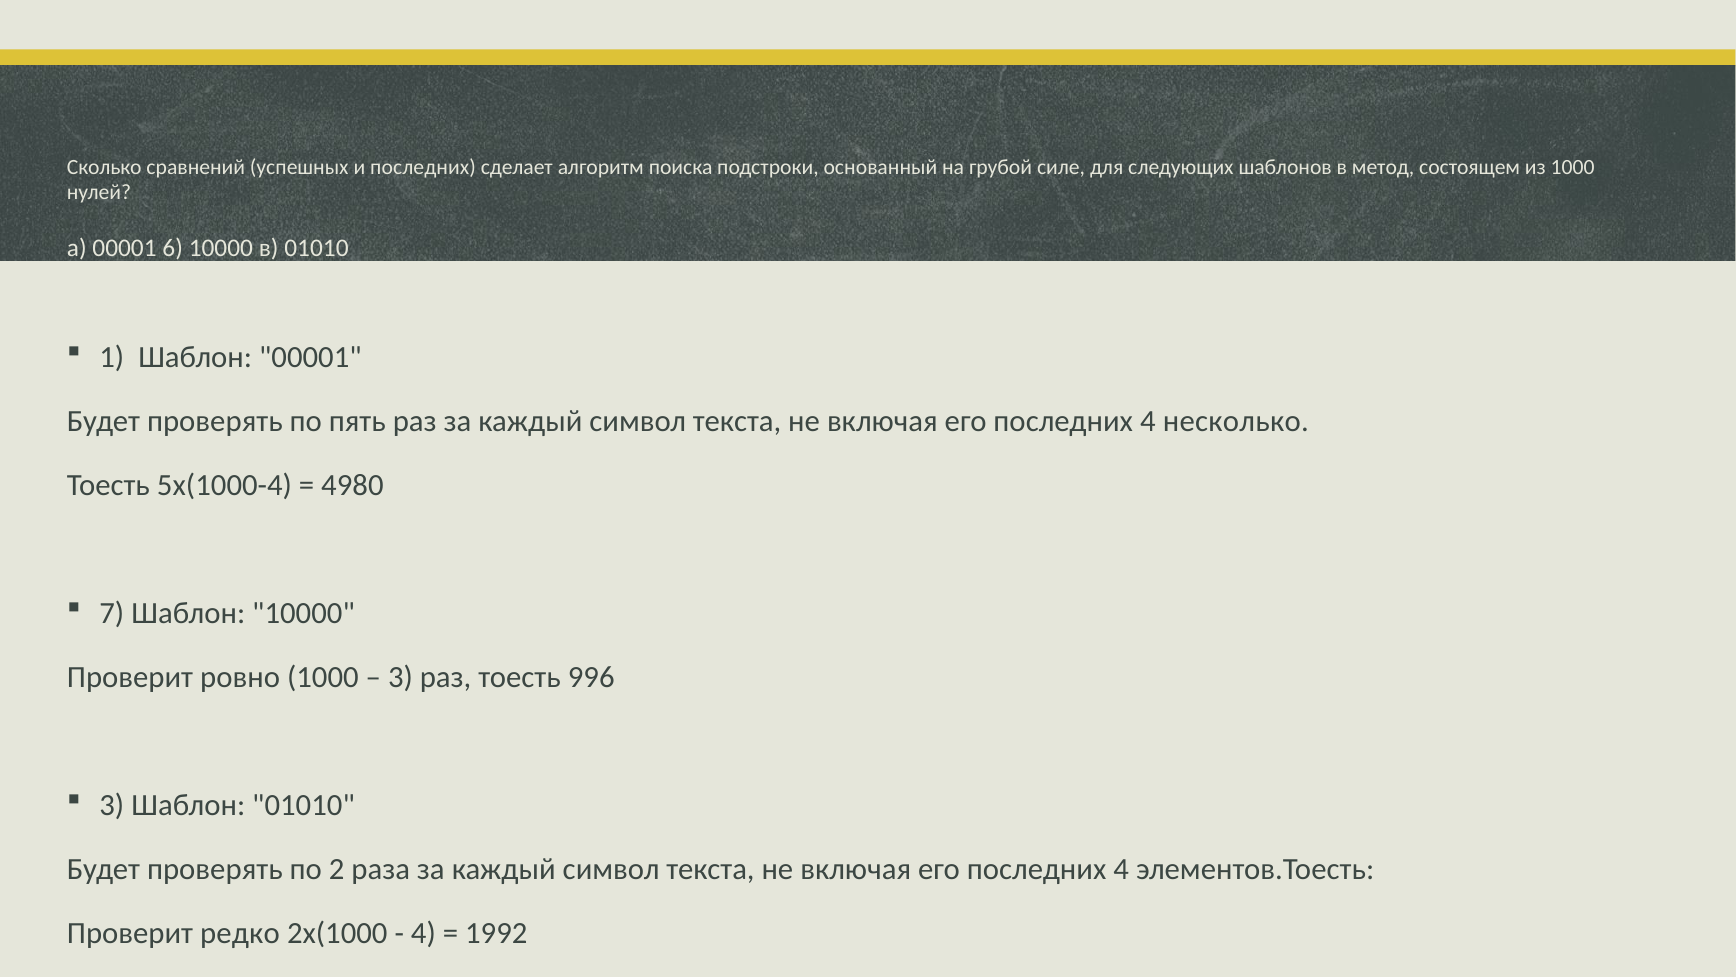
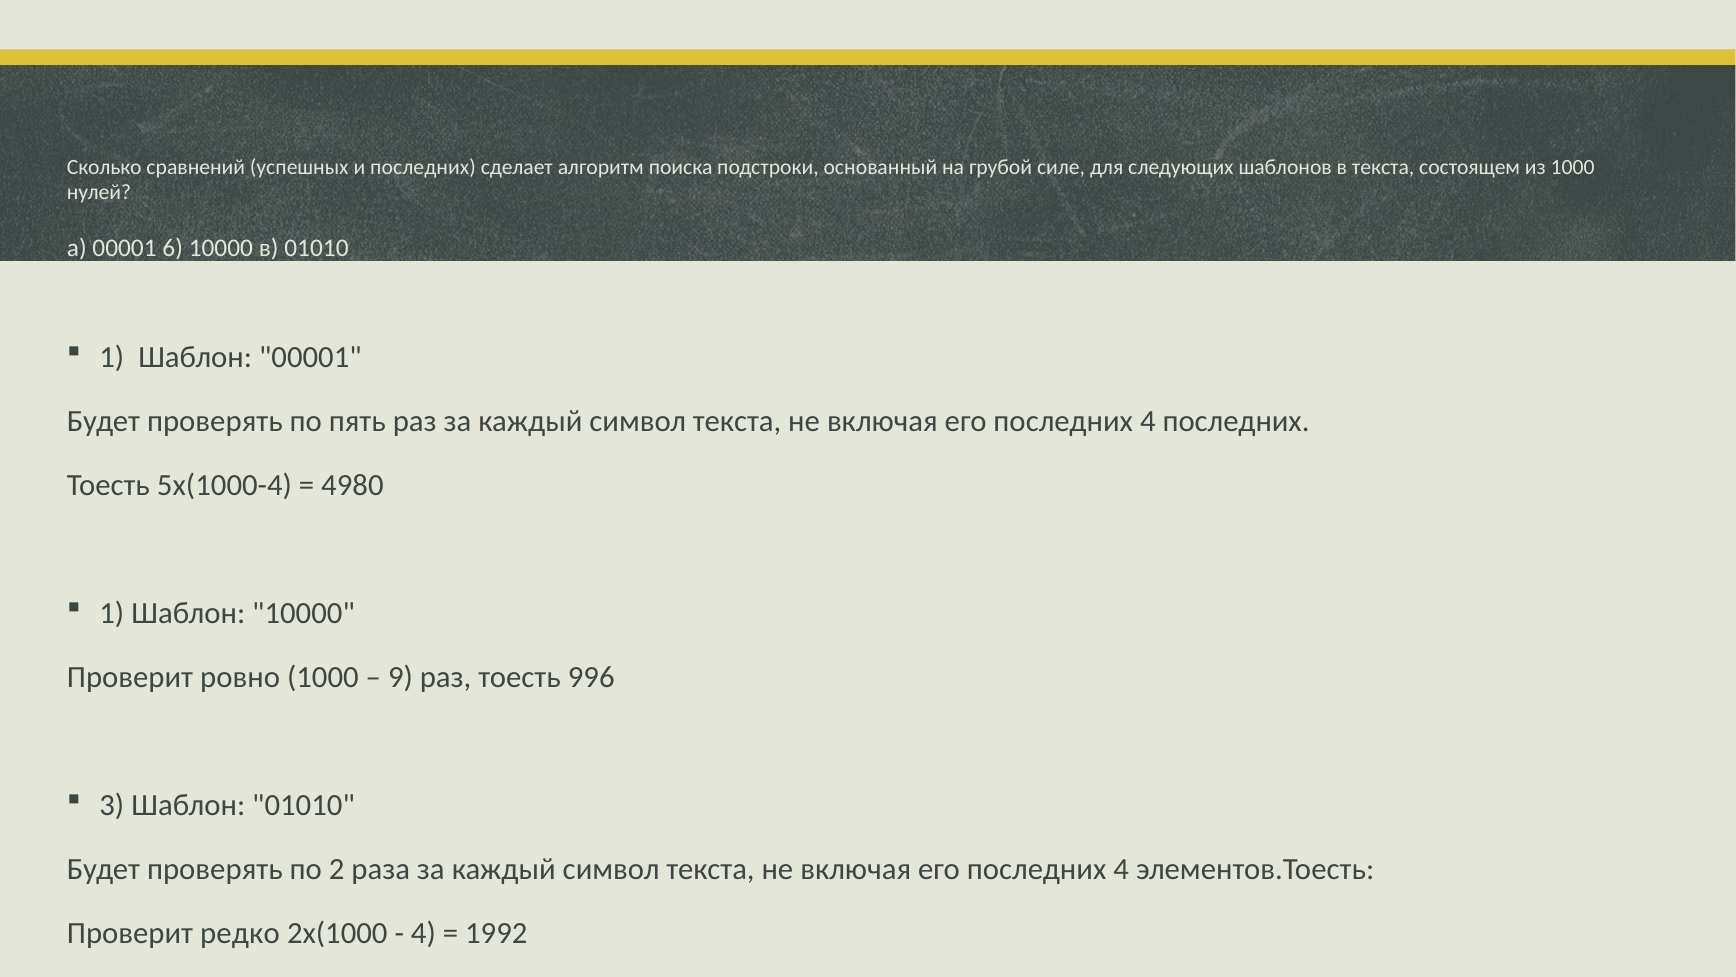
в метод: метод -> текста
4 несколько: несколько -> последних
7 at (112, 613): 7 -> 1
3 at (400, 677): 3 -> 9
